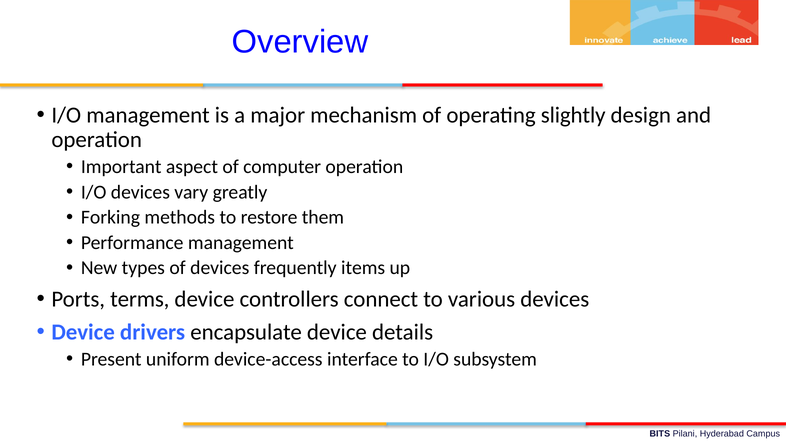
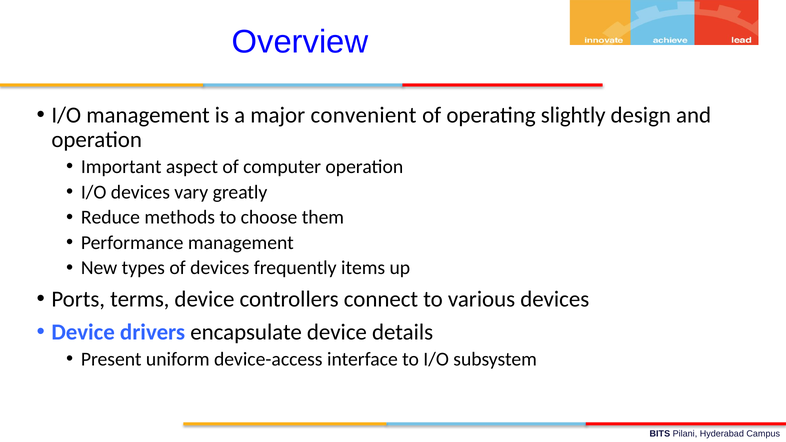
mechanism: mechanism -> convenient
Forking: Forking -> Reduce
restore: restore -> choose
